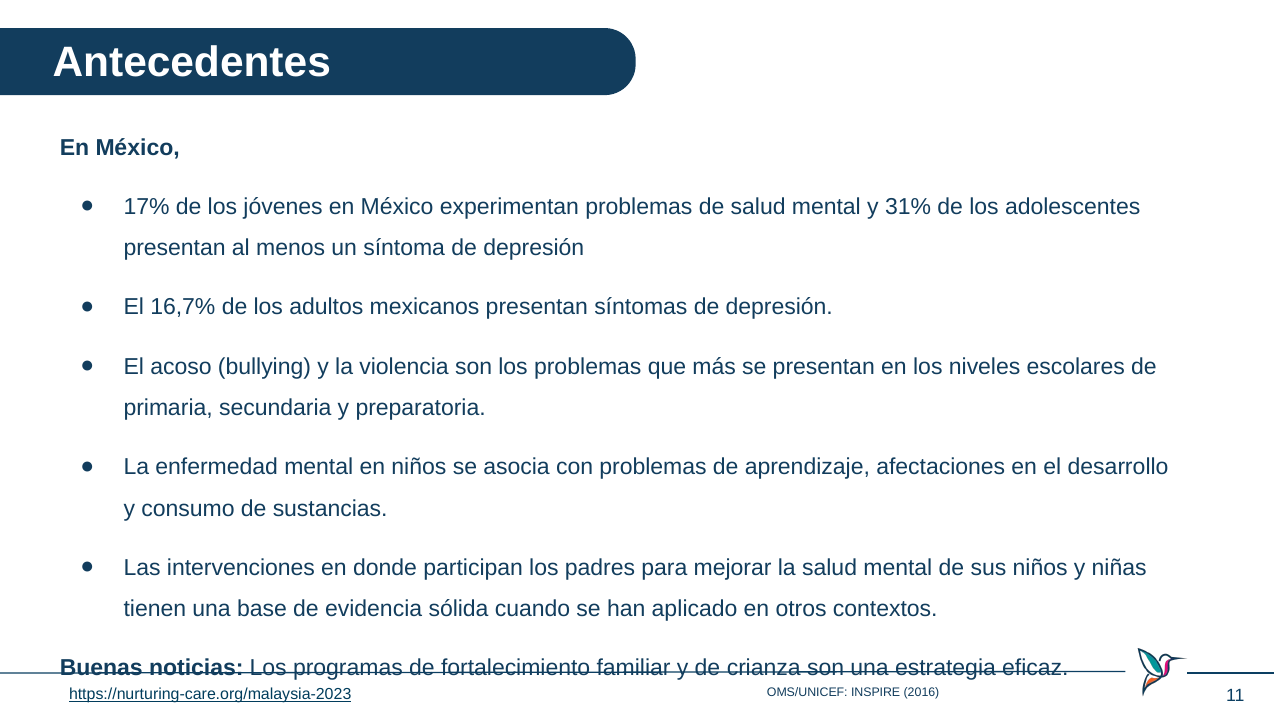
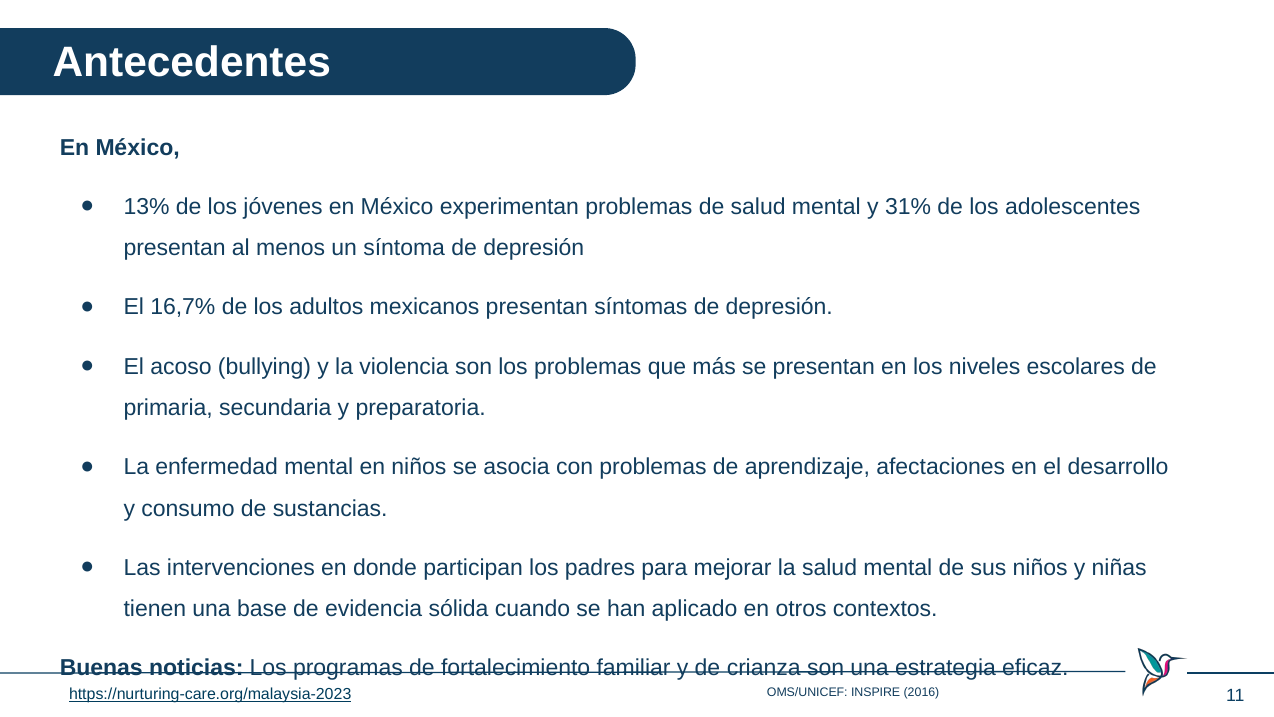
17%: 17% -> 13%
